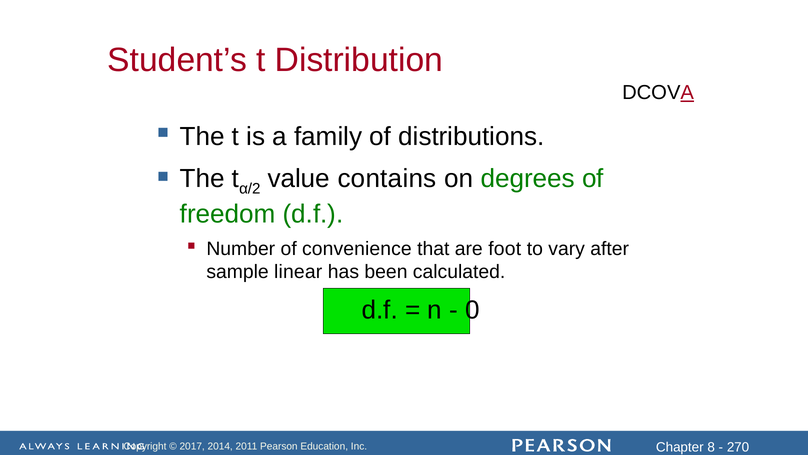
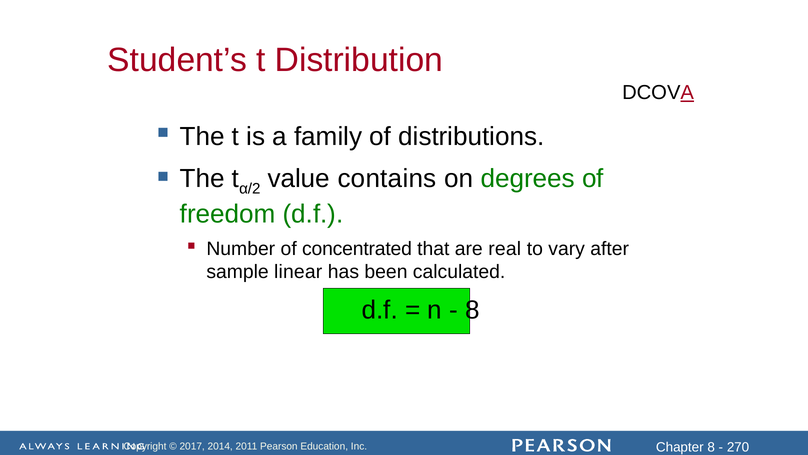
convenience: convenience -> concentrated
foot: foot -> real
0 at (472, 310): 0 -> 8
